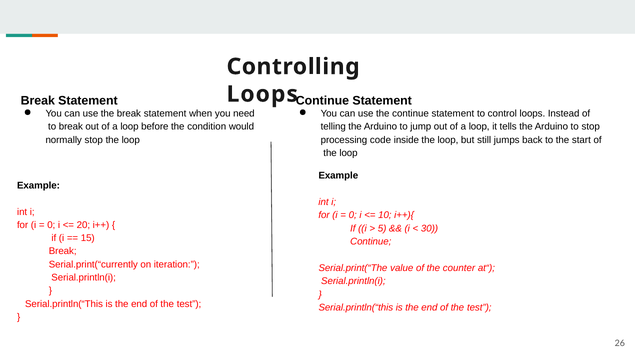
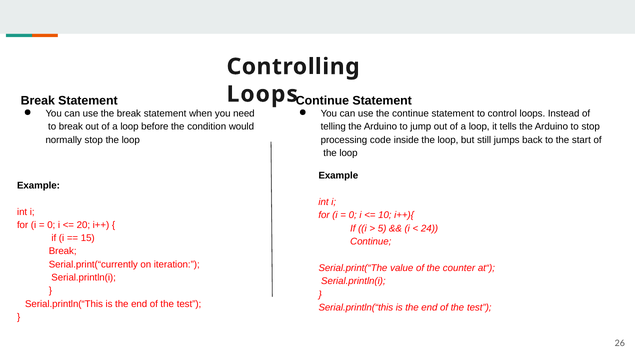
30: 30 -> 24
